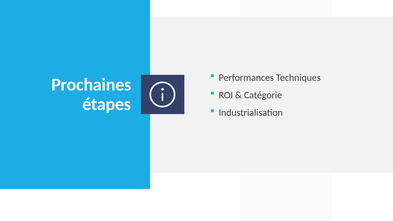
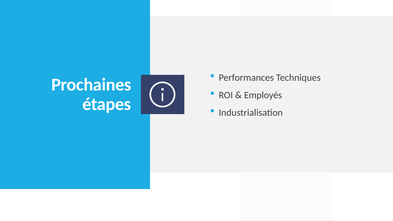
Catégorie: Catégorie -> Employés
